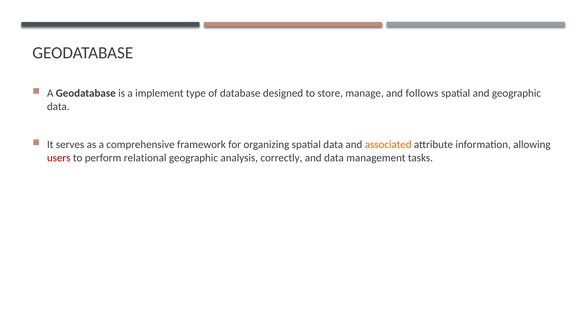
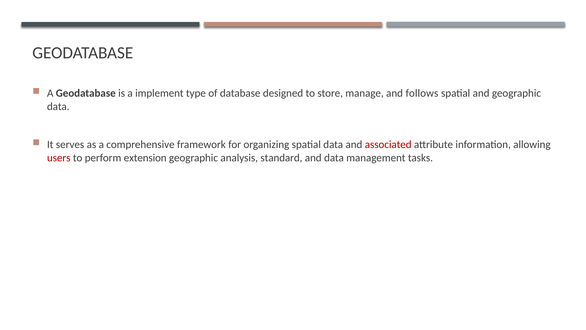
associated colour: orange -> red
relational: relational -> extension
correctly: correctly -> standard
